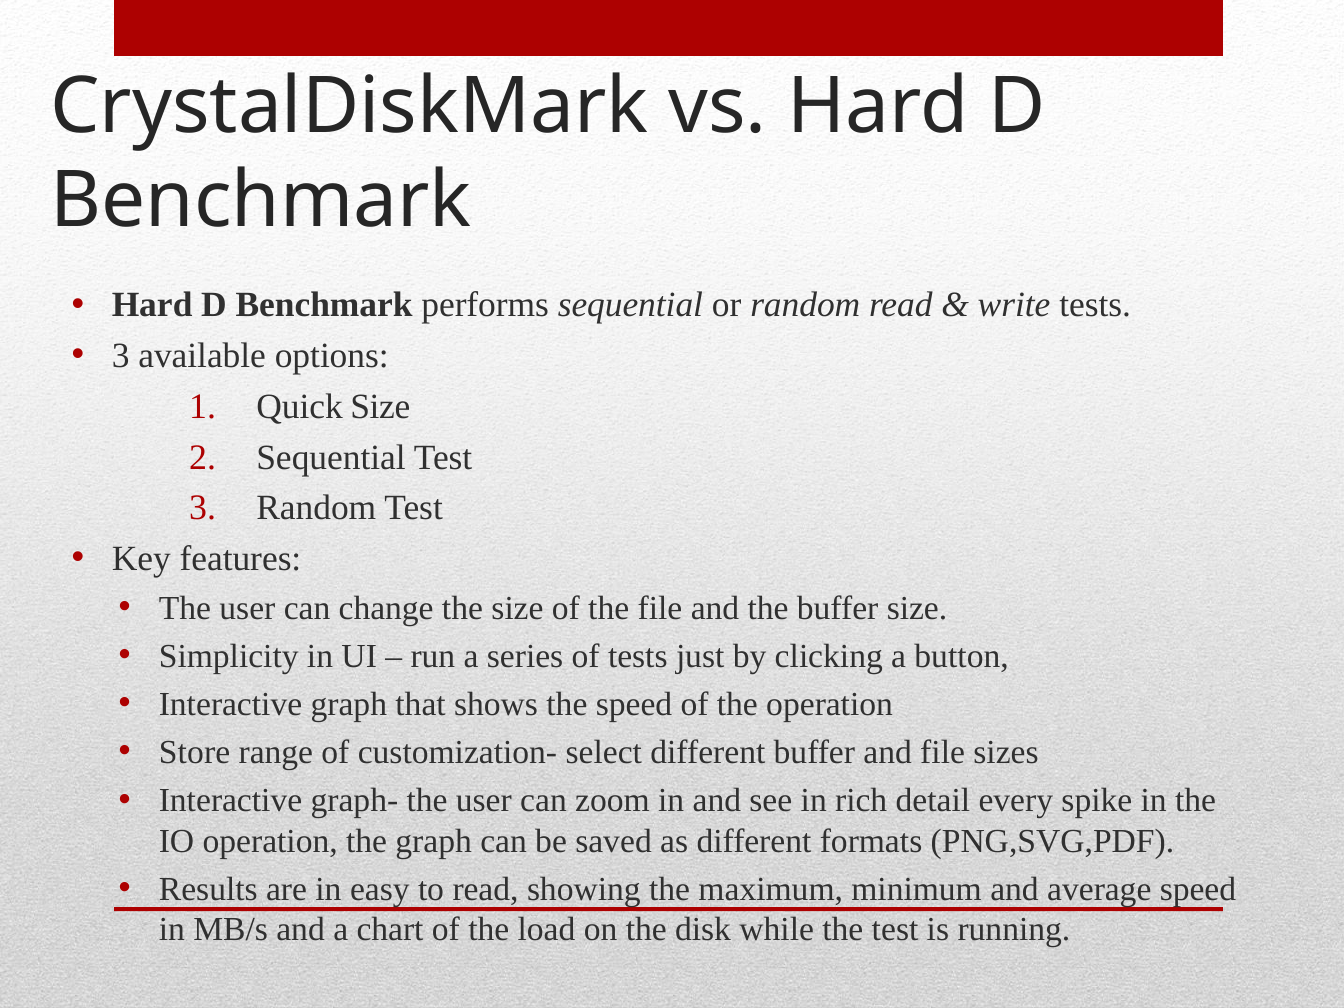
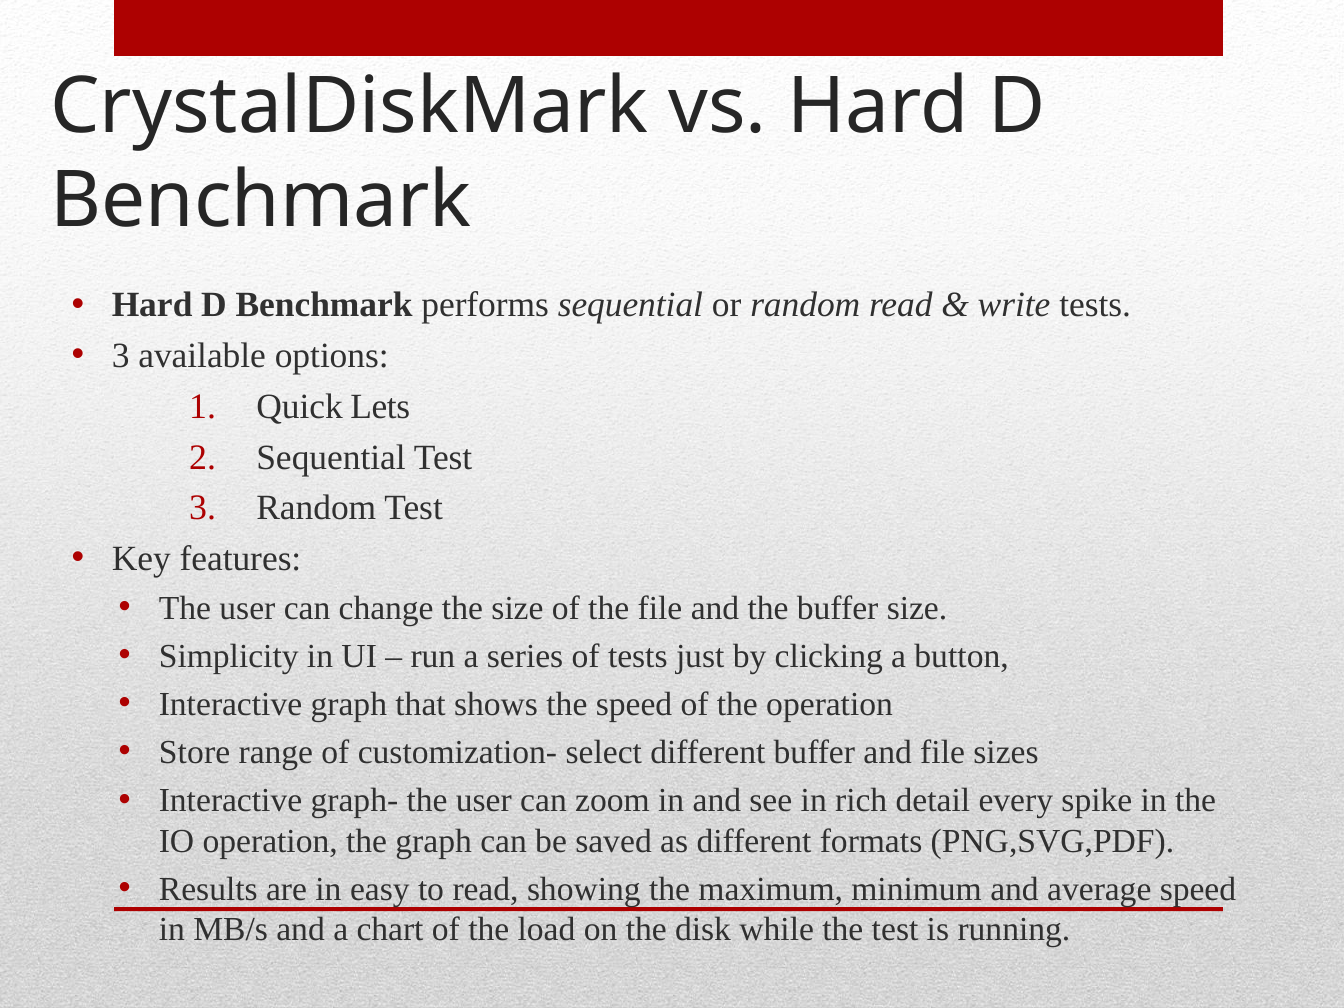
Quick Size: Size -> Lets
